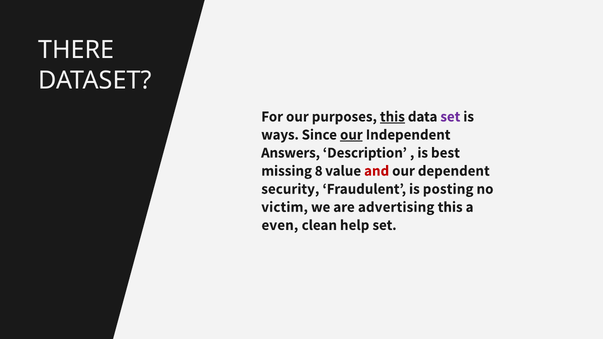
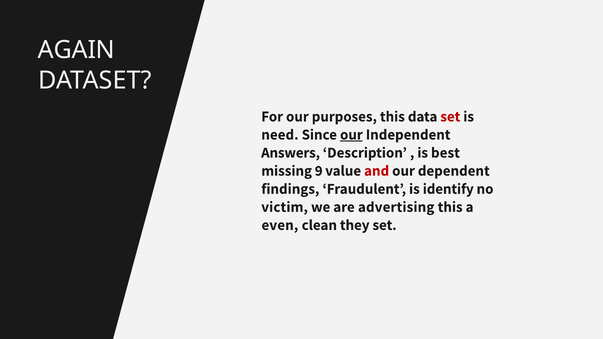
THERE: THERE -> AGAIN
this at (392, 117) underline: present -> none
set at (450, 117) colour: purple -> red
ways: ways -> need
8: 8 -> 9
security: security -> findings
posting: posting -> identify
help: help -> they
